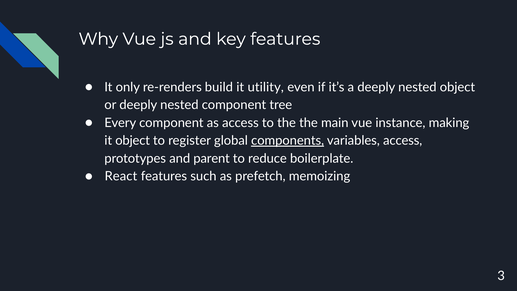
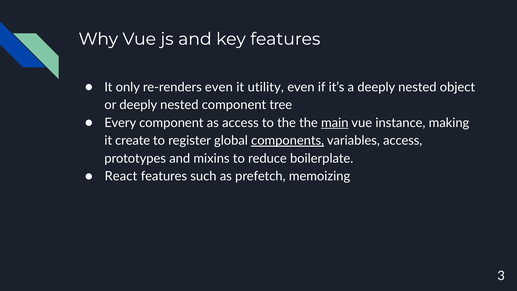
re-renders build: build -> even
main underline: none -> present
it object: object -> create
parent: parent -> mixins
